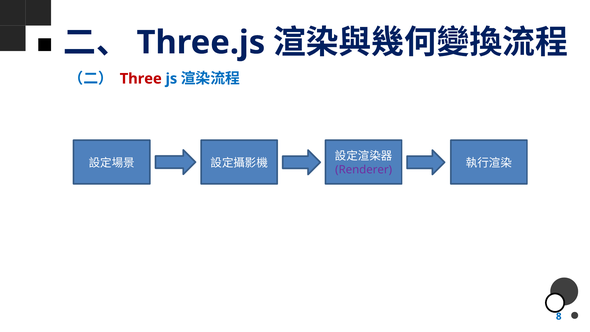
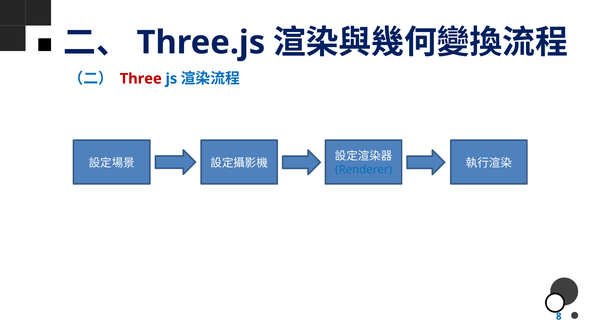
Renderer colour: purple -> blue
